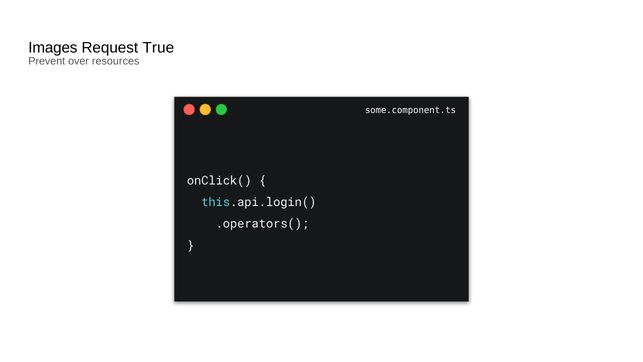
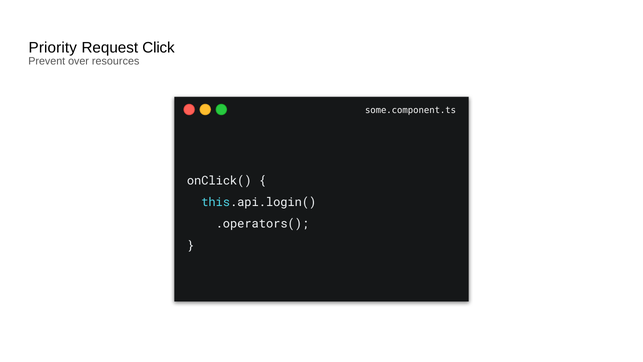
Images: Images -> Priority
True: True -> Click
